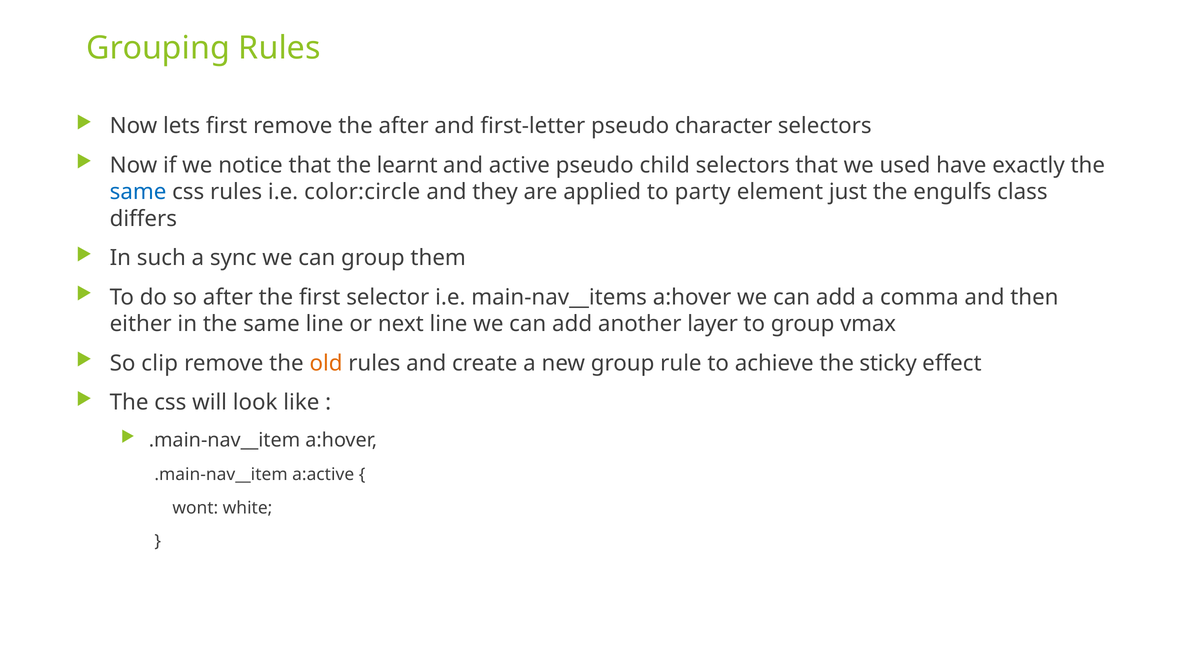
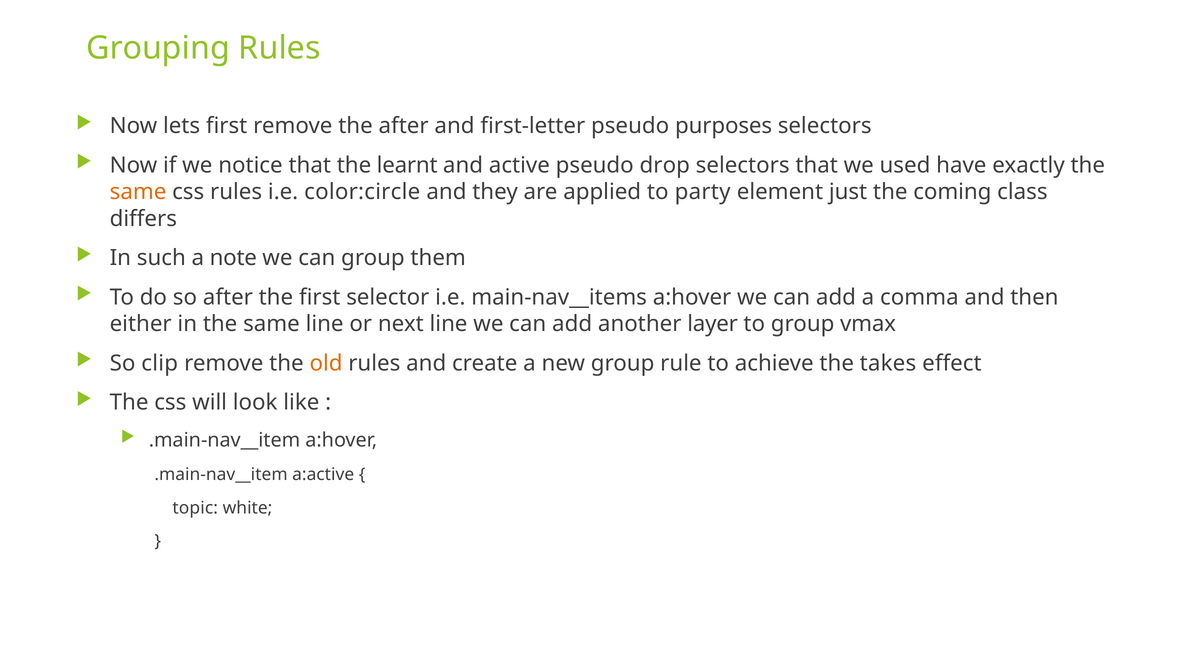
character: character -> purposes
child: child -> drop
same at (138, 192) colour: blue -> orange
engulfs: engulfs -> coming
sync: sync -> note
sticky: sticky -> takes
wont: wont -> topic
